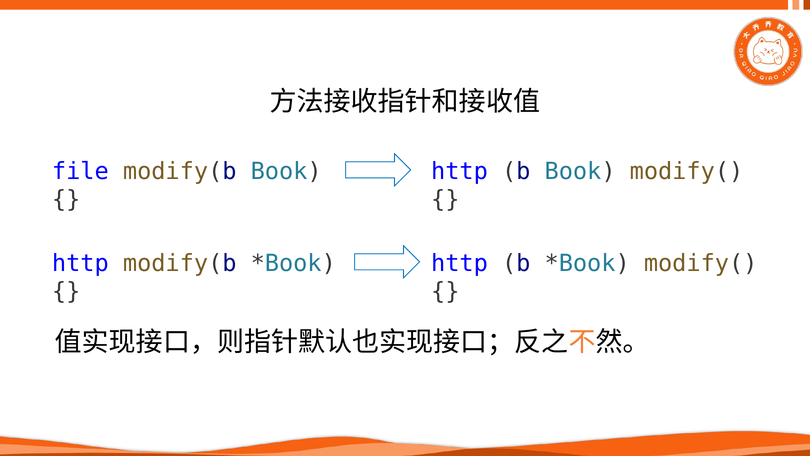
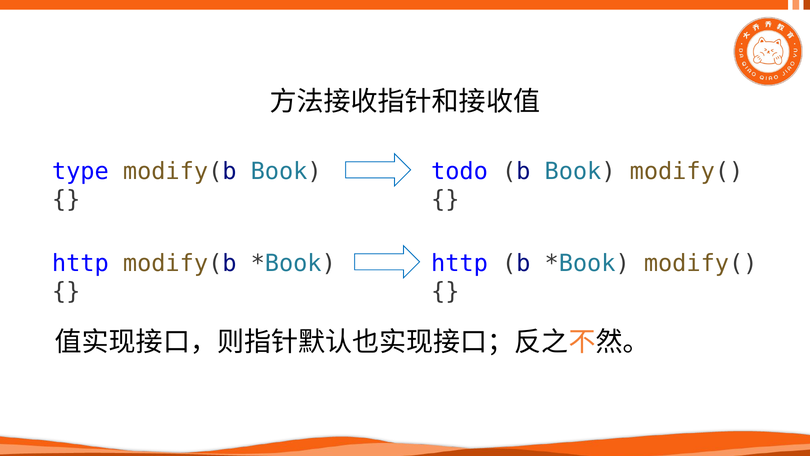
file: file -> type
http at (459, 171): http -> todo
